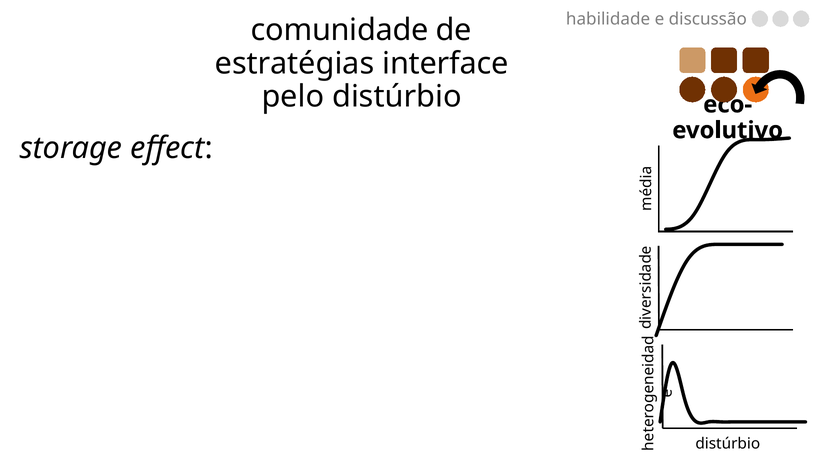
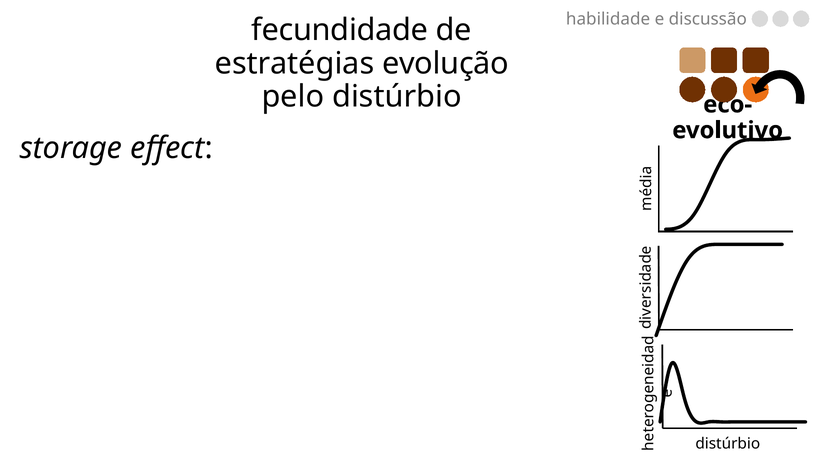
comunidade: comunidade -> fecundidade
interface: interface -> evolução
